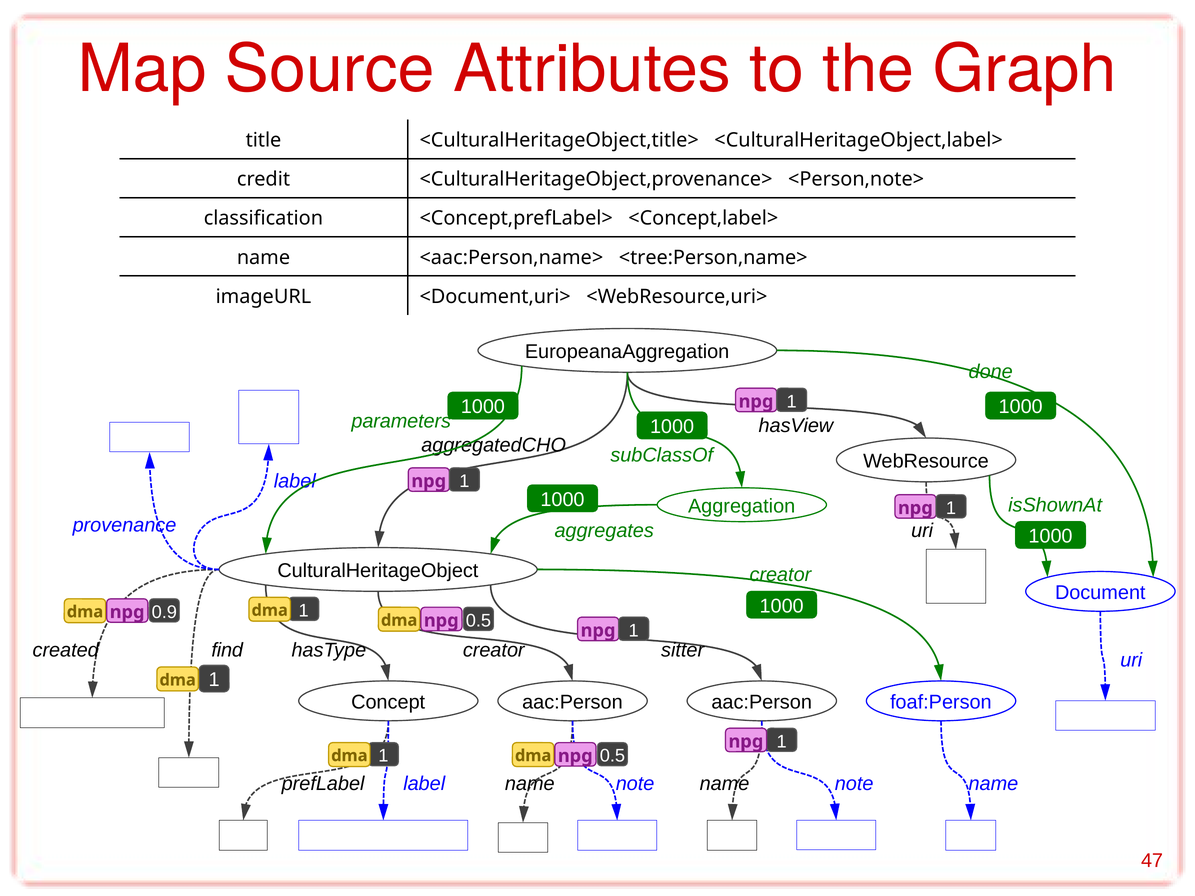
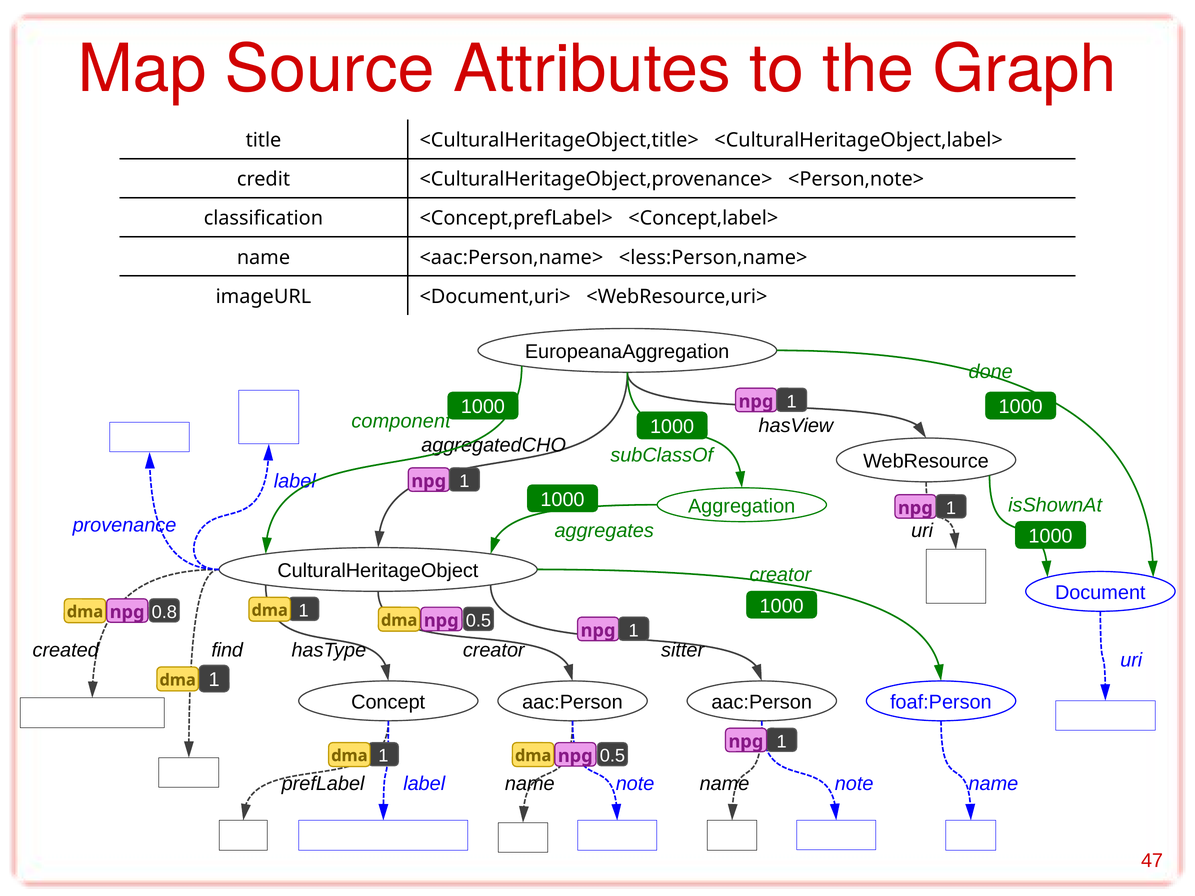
<tree:Person,name>: <tree:Person,name> -> <less:Person,name>
parameters: parameters -> component
0.9: 0.9 -> 0.8
